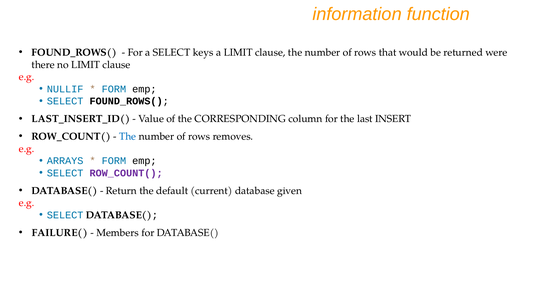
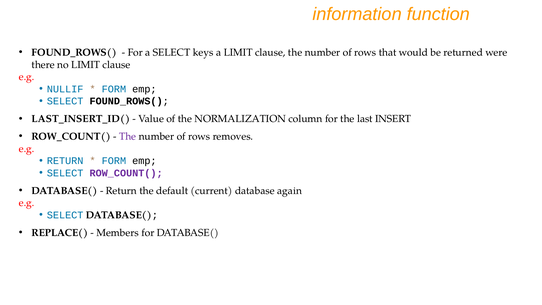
CORRESPONDING: CORRESPONDING -> NORMALIZATION
The at (128, 136) colour: blue -> purple
ARRAYS at (65, 161): ARRAYS -> RETURN
given: given -> again
FAILURE(: FAILURE( -> REPLACE(
